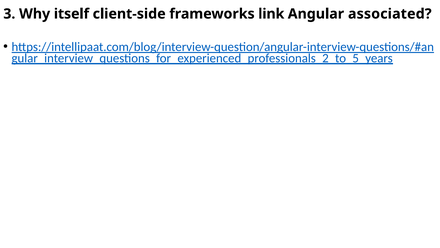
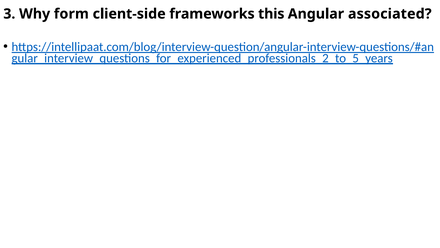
itself: itself -> form
link: link -> this
